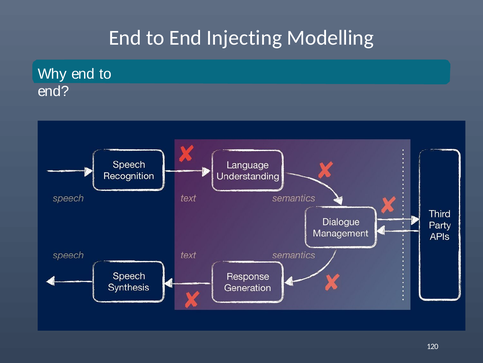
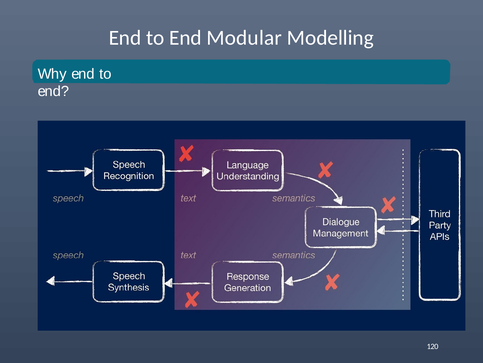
Injecting: Injecting -> Modular
